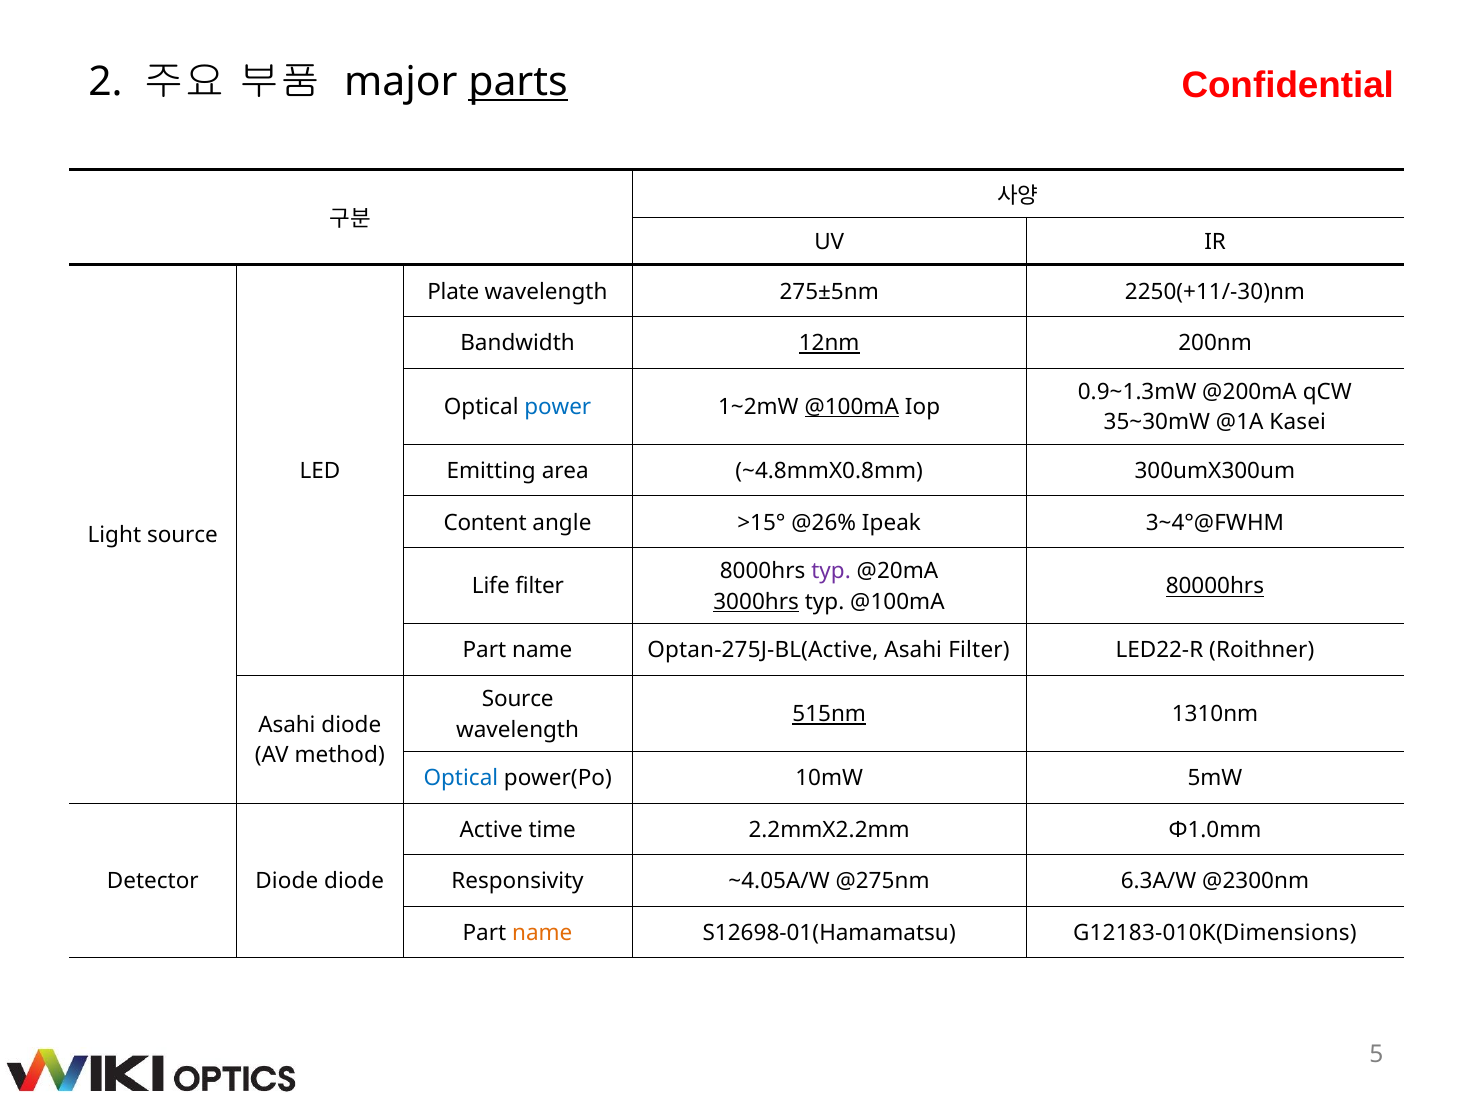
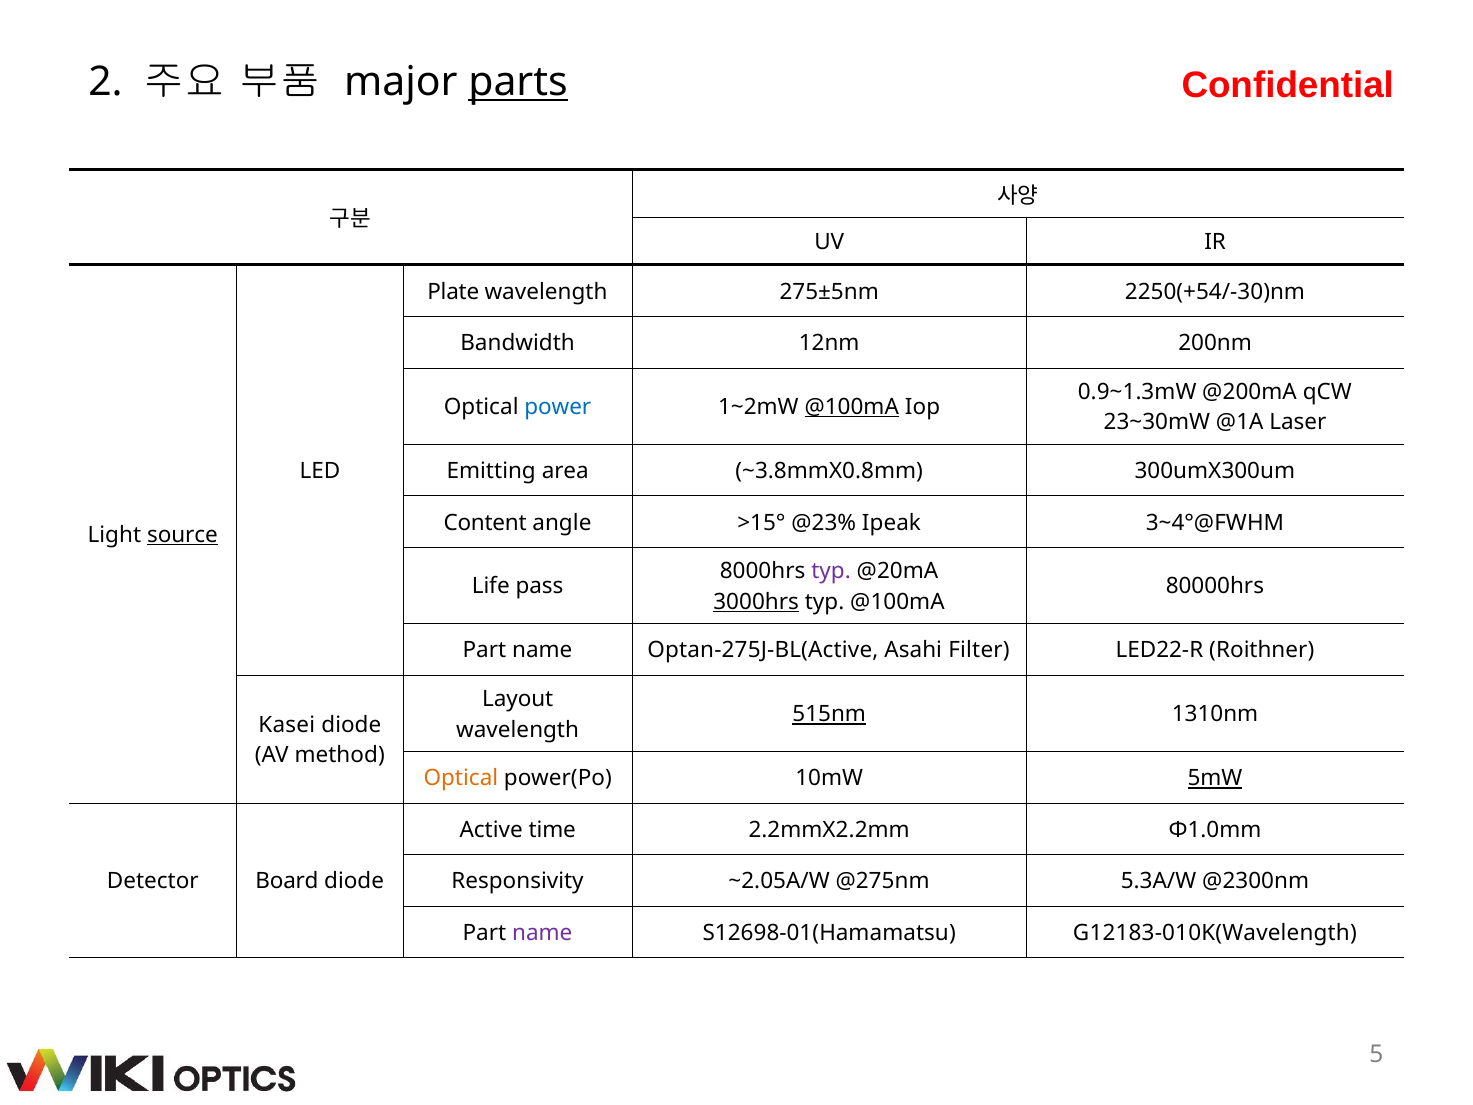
2250(+11/-30)nm: 2250(+11/-30)nm -> 2250(+54/-30)nm
12nm underline: present -> none
35~30mW: 35~30mW -> 23~30mW
Kasei: Kasei -> Laser
~4.8mmX0.8mm: ~4.8mmX0.8mm -> ~3.8mmX0.8mm
@26%: @26% -> @23%
source at (182, 535) underline: none -> present
Life filter: filter -> pass
80000hrs underline: present -> none
Source at (518, 699): Source -> Layout
Asahi at (287, 725): Asahi -> Kasei
Optical at (461, 778) colour: blue -> orange
5mW underline: none -> present
Detector Diode: Diode -> Board
~4.05A/W: ~4.05A/W -> ~2.05A/W
6.3A/W: 6.3A/W -> 5.3A/W
name at (542, 933) colour: orange -> purple
G12183-010K(Dimensions: G12183-010K(Dimensions -> G12183-010K(Wavelength
